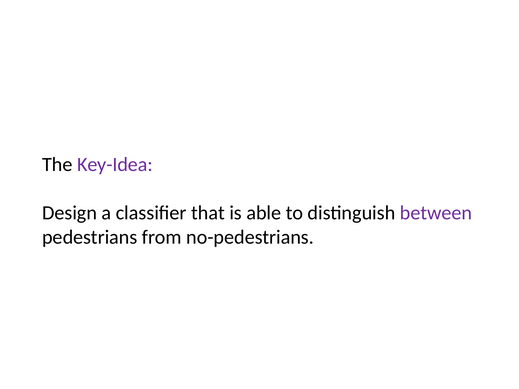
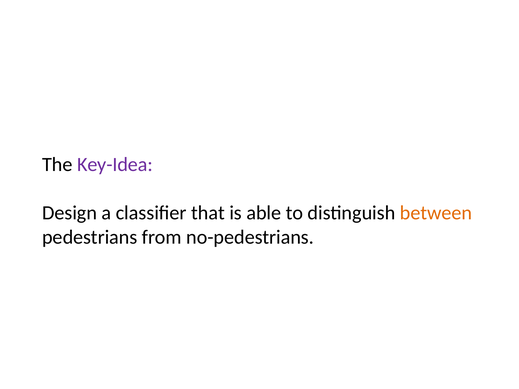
between colour: purple -> orange
